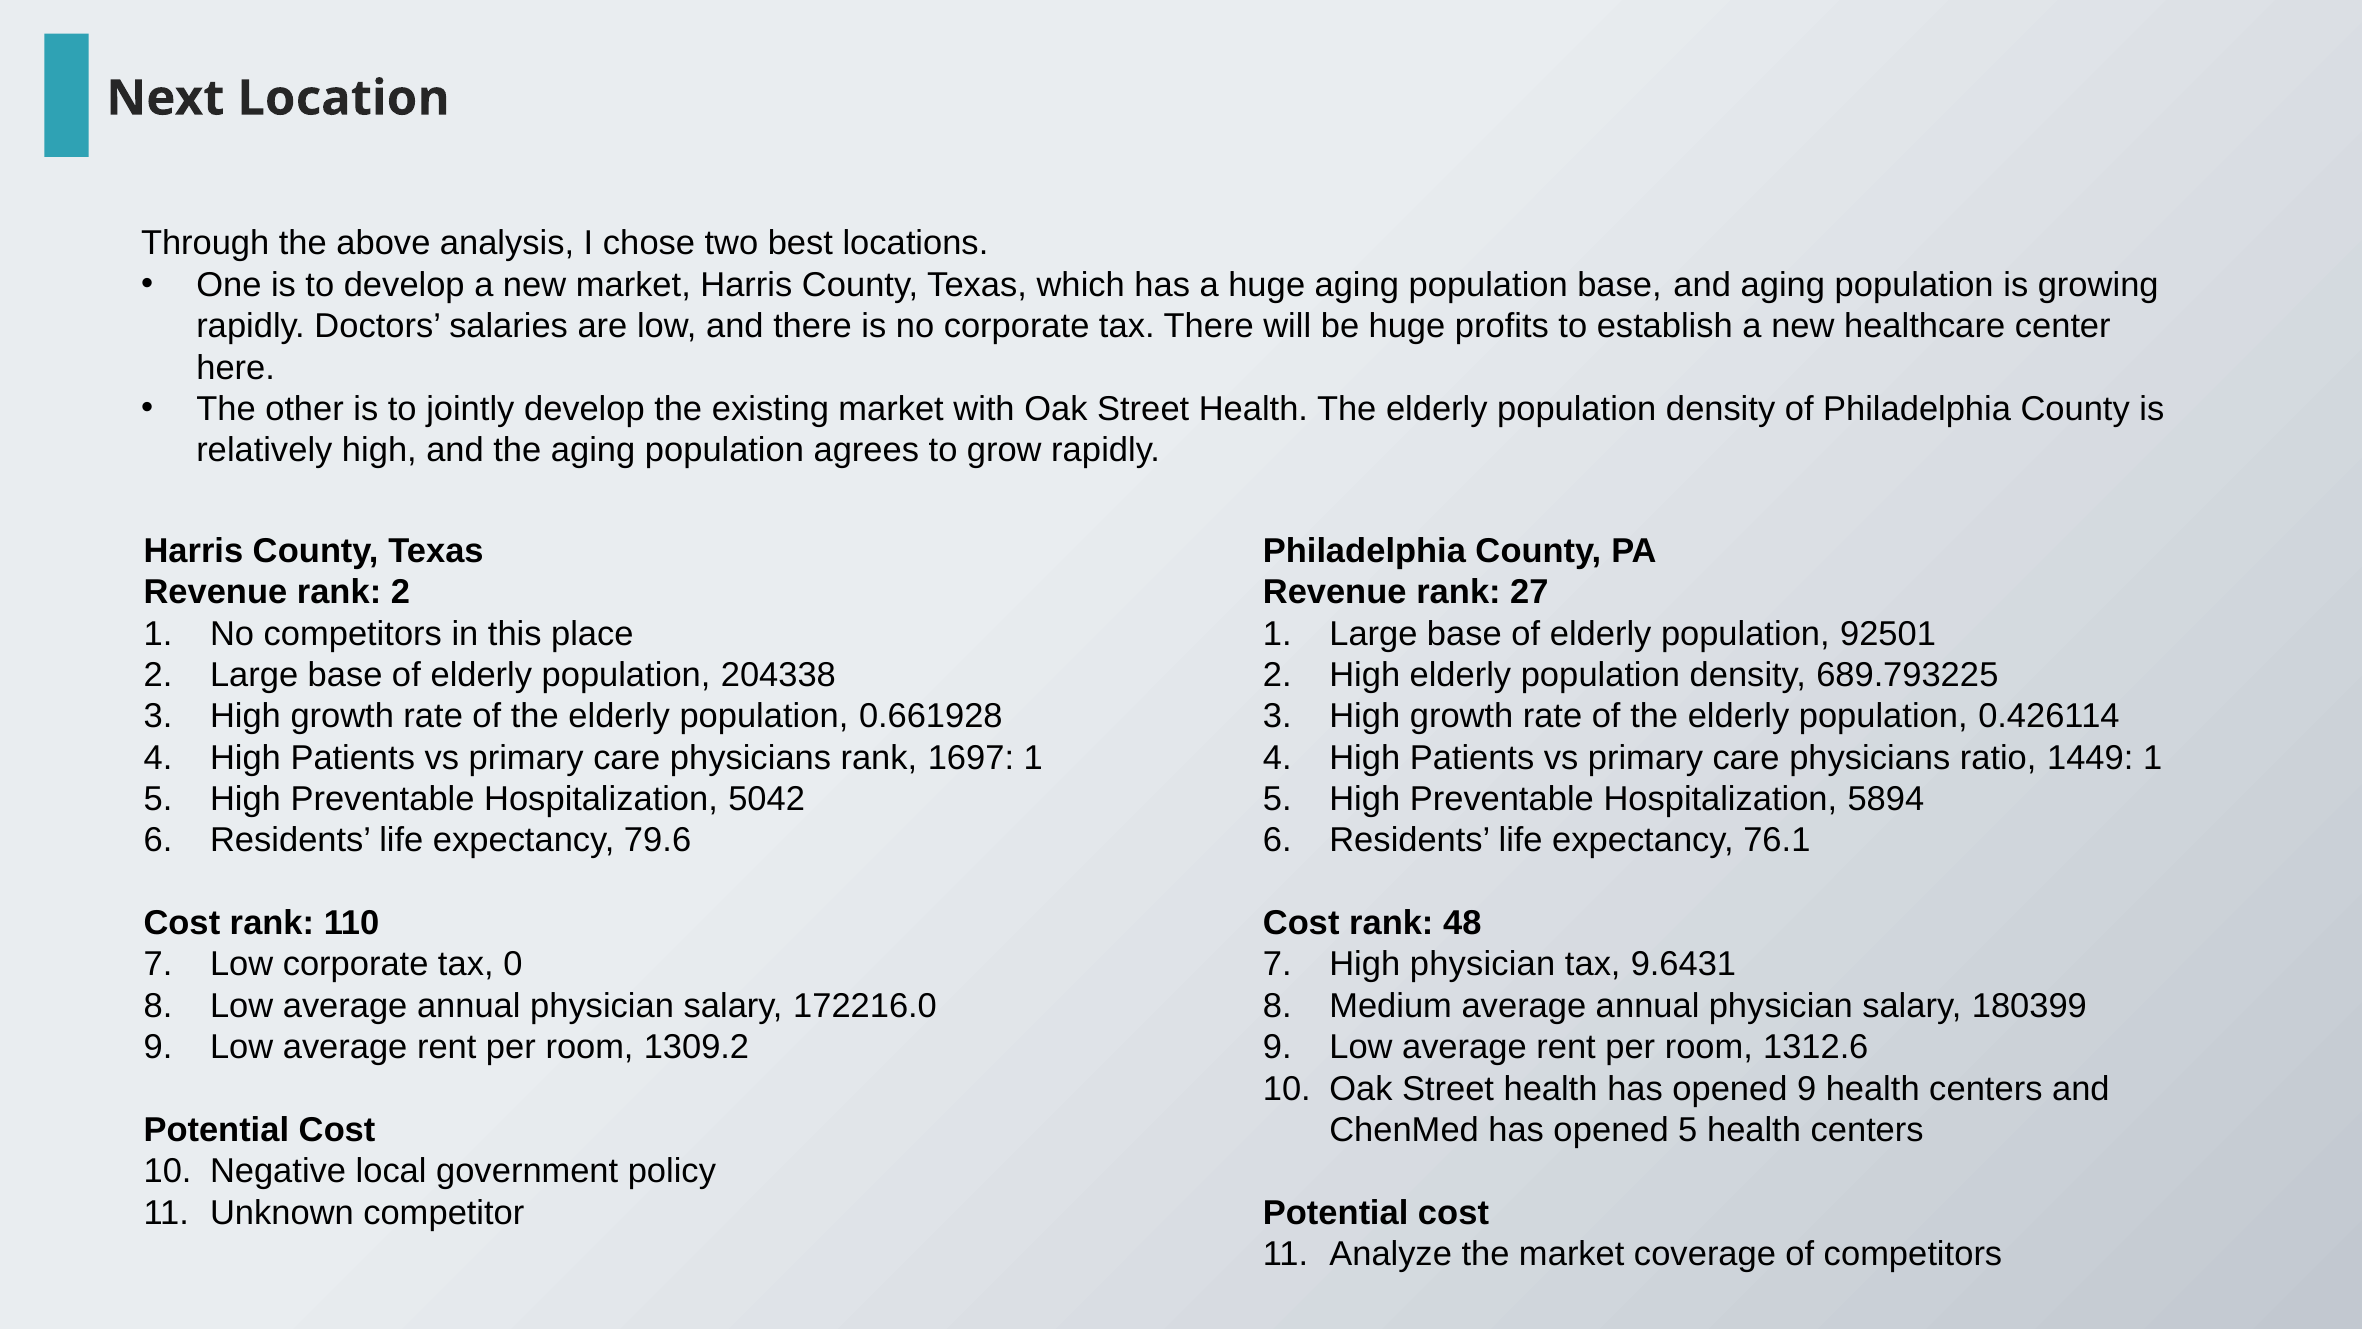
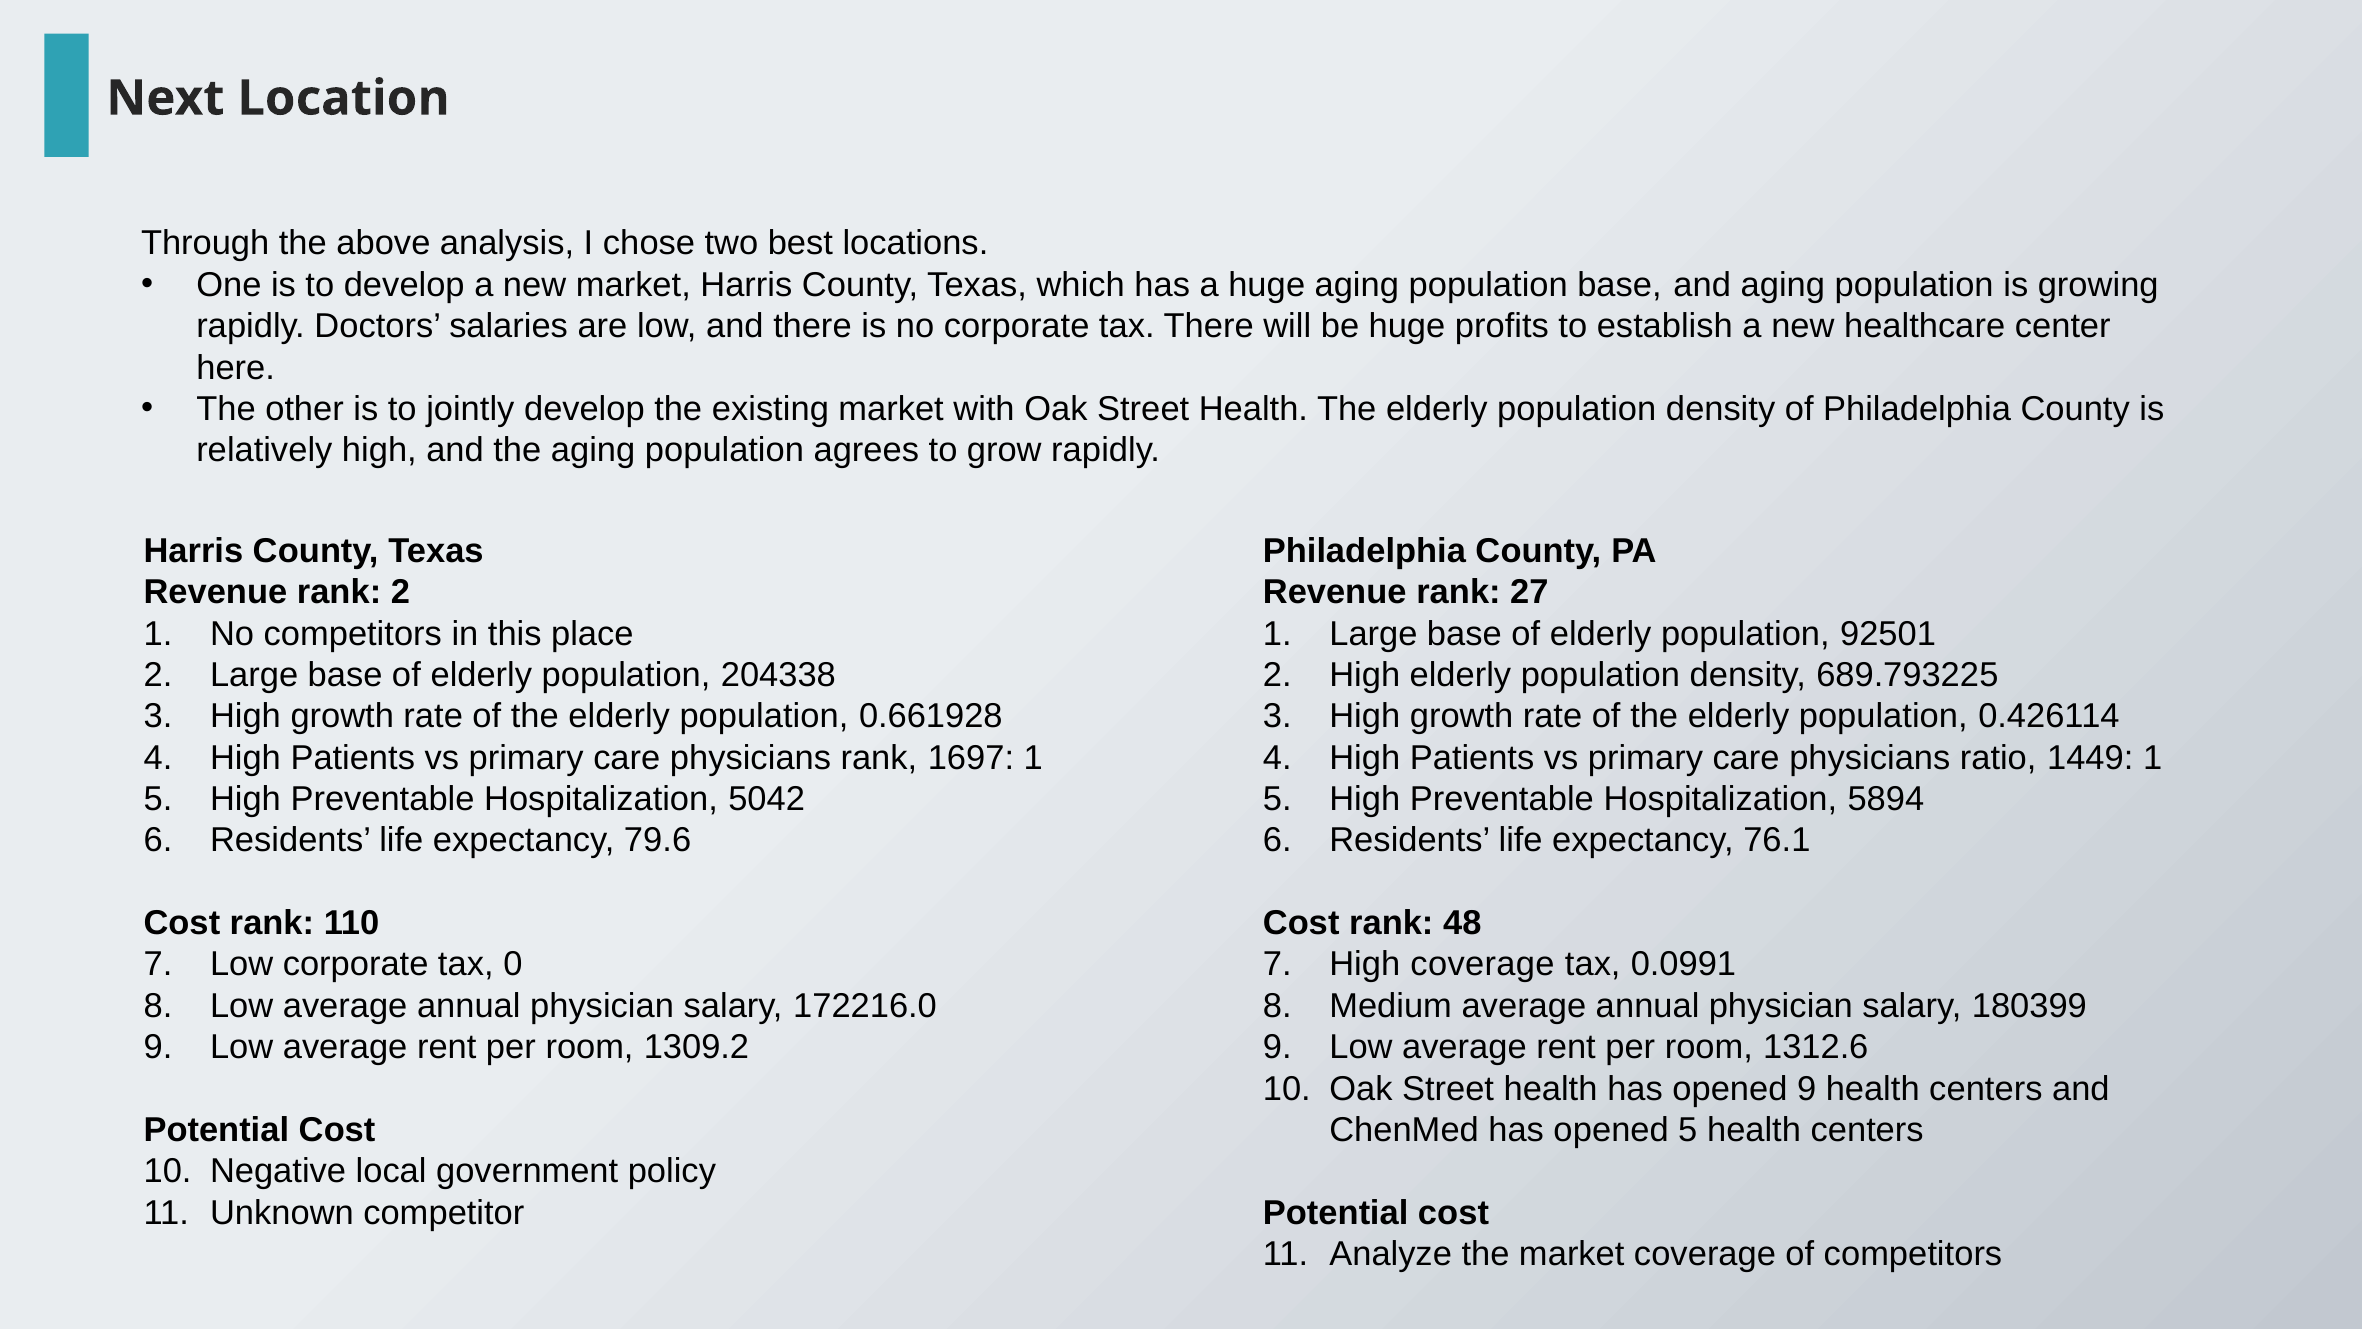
High physician: physician -> coverage
9.6431: 9.6431 -> 0.0991
